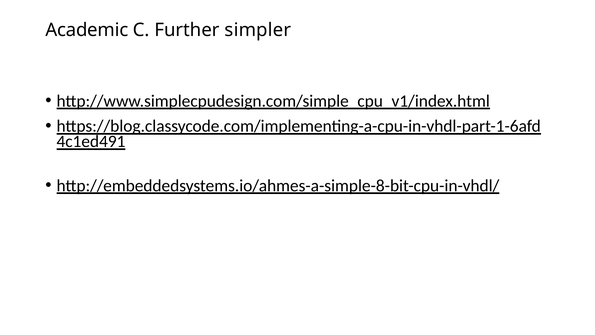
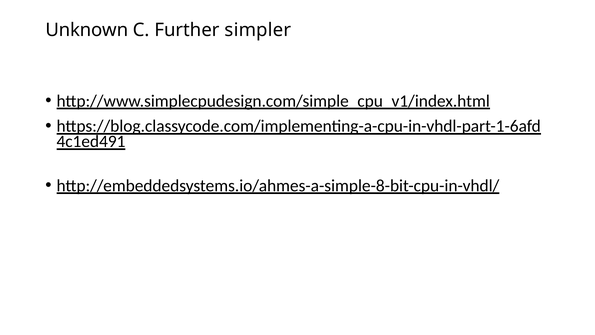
Academic: Academic -> Unknown
